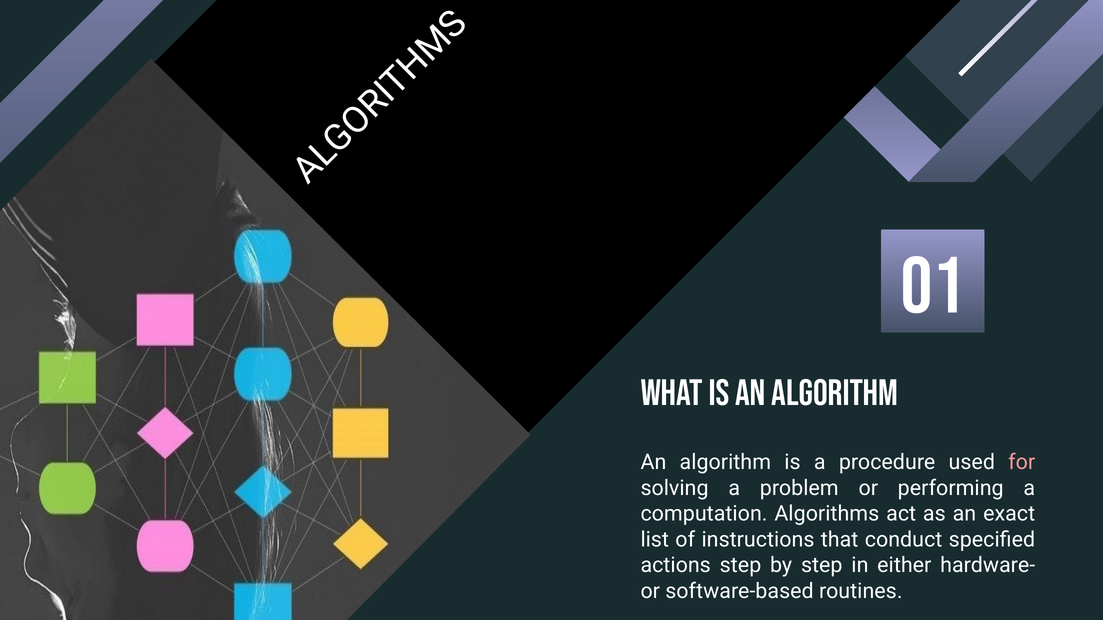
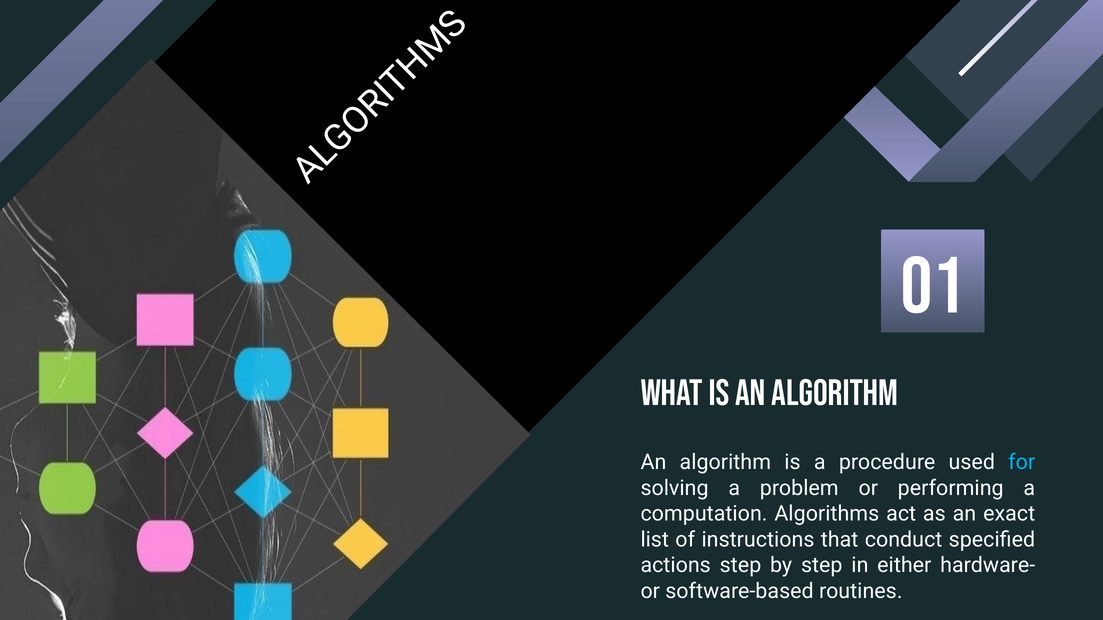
for colour: pink -> light blue
